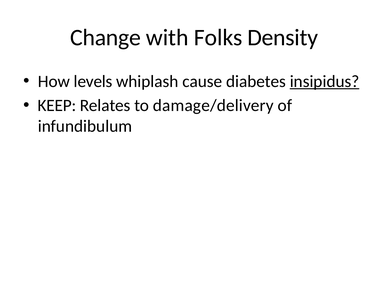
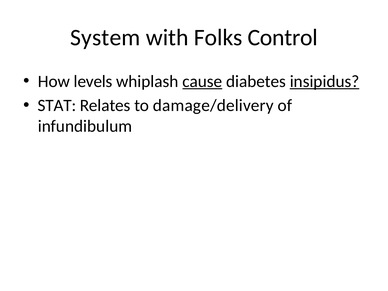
Change: Change -> System
Density: Density -> Control
cause underline: none -> present
KEEP: KEEP -> STAT
